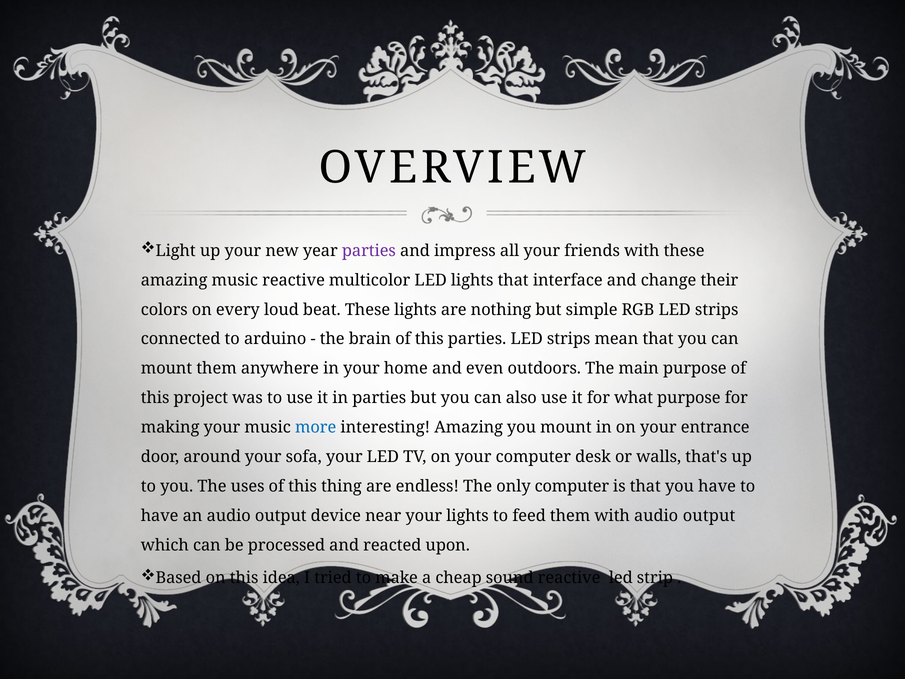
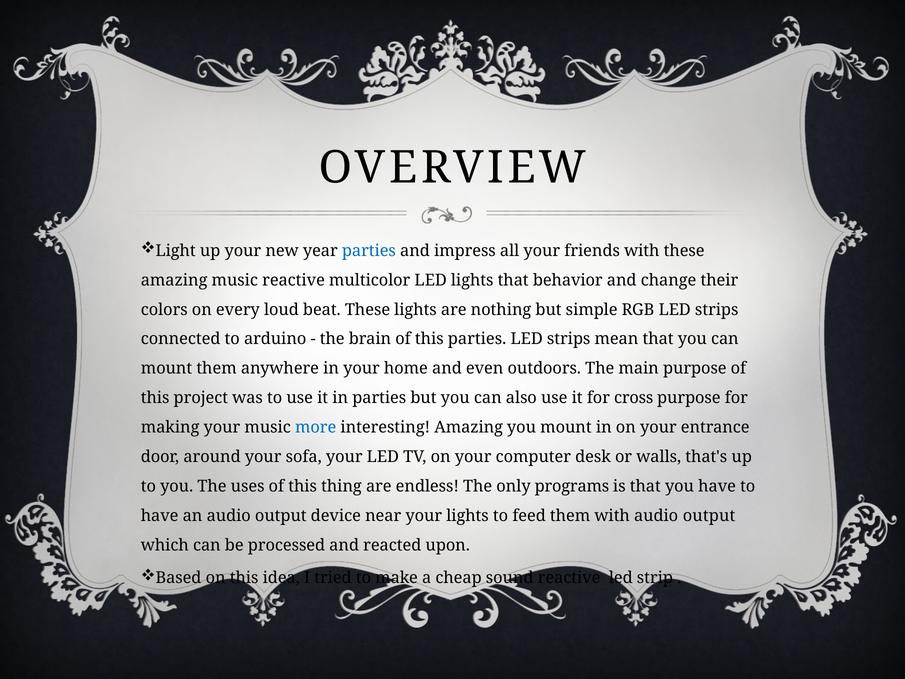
parties at (369, 251) colour: purple -> blue
interface: interface -> behavior
what: what -> cross
only computer: computer -> programs
